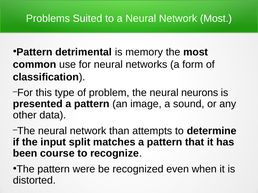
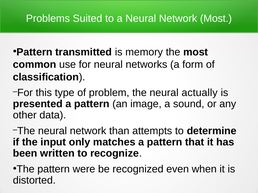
detrimental: detrimental -> transmitted
neurons: neurons -> actually
split: split -> only
course: course -> written
